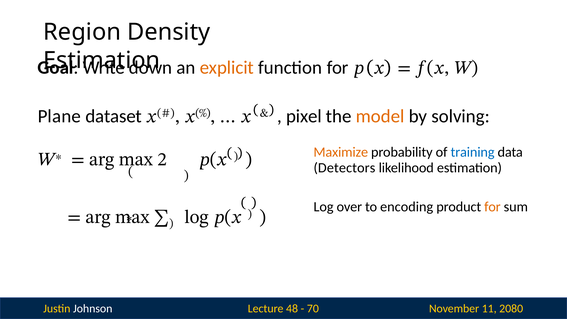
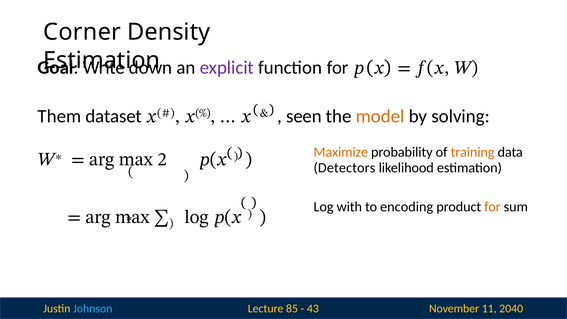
Region: Region -> Corner
explicit colour: orange -> purple
Plane: Plane -> Them
pixel: pixel -> seen
training colour: blue -> orange
over: over -> with
Johnson colour: white -> light blue
48: 48 -> 85
70: 70 -> 43
2080: 2080 -> 2040
